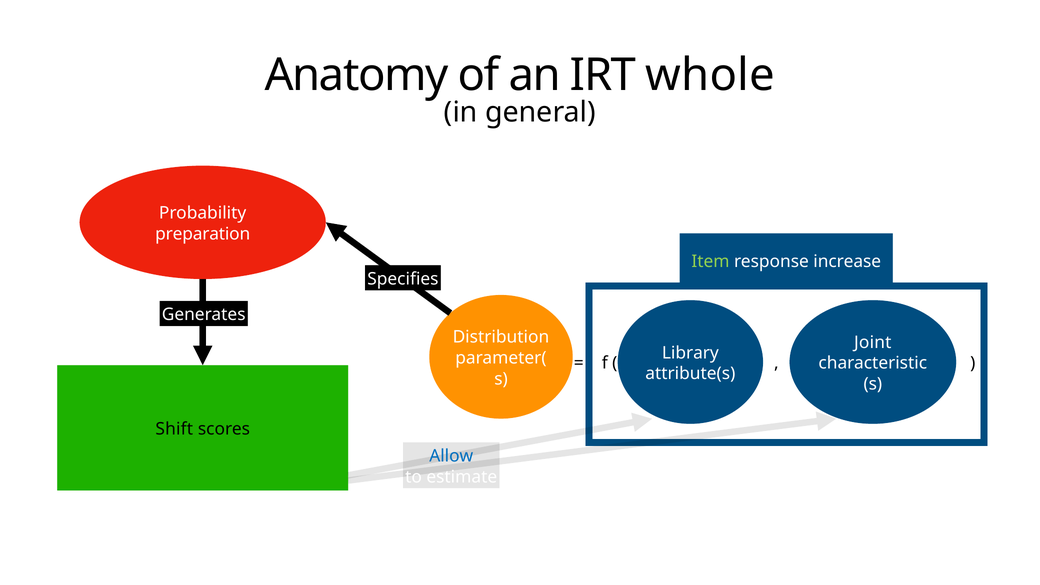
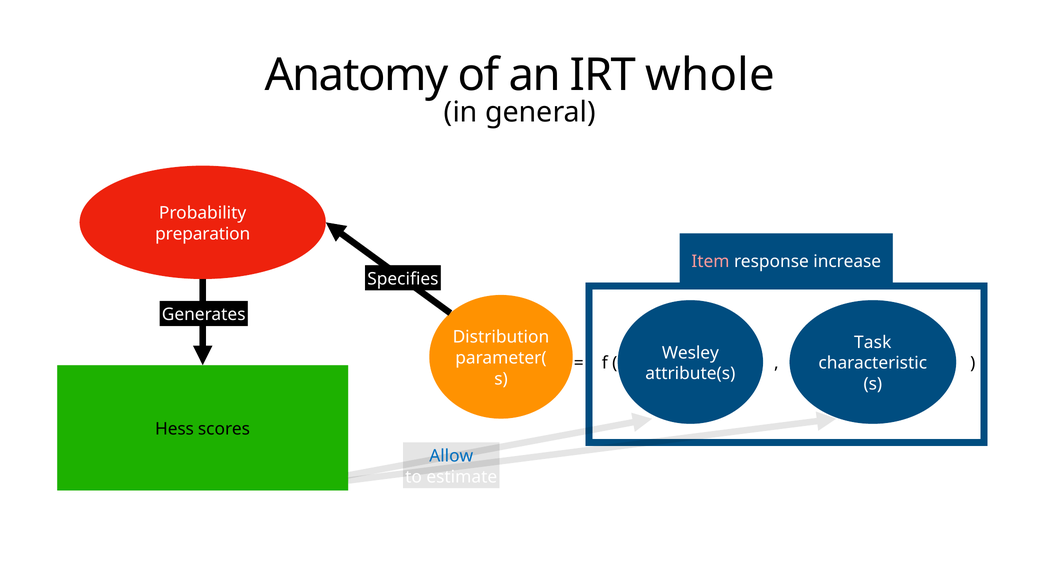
Item colour: light green -> pink
Joint: Joint -> Task
Library: Library -> Wesley
Shift: Shift -> Hess
